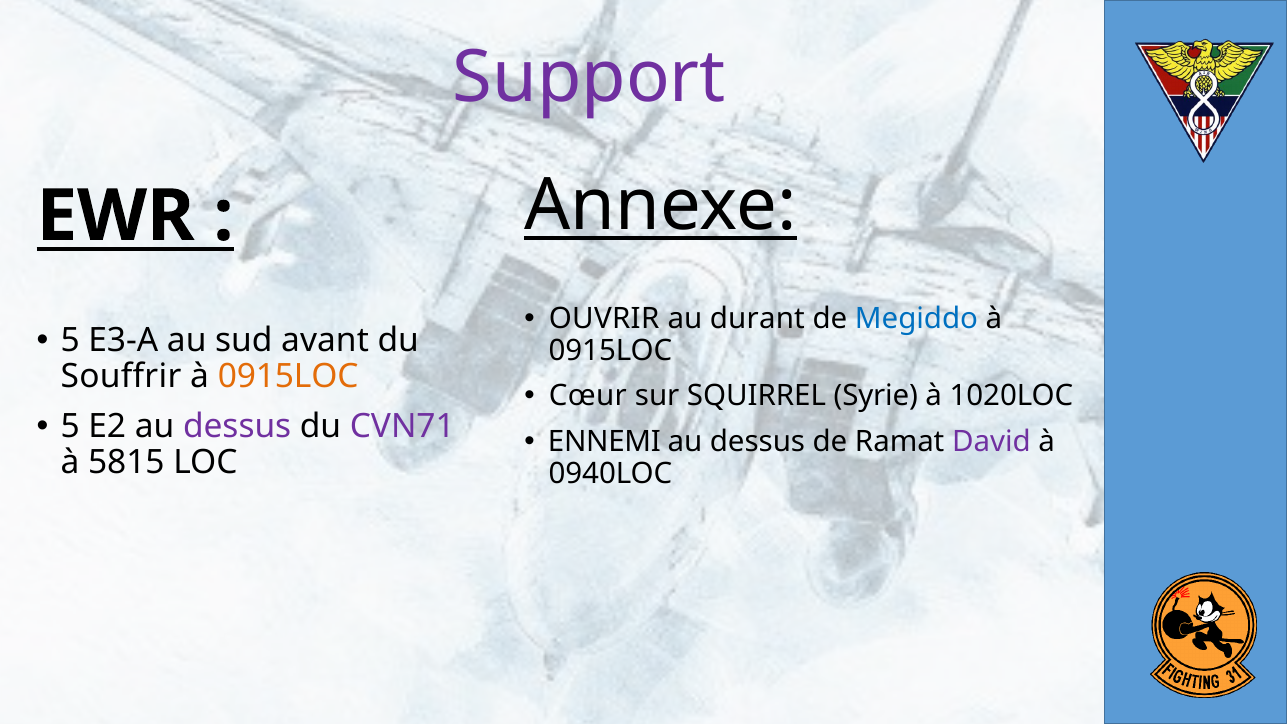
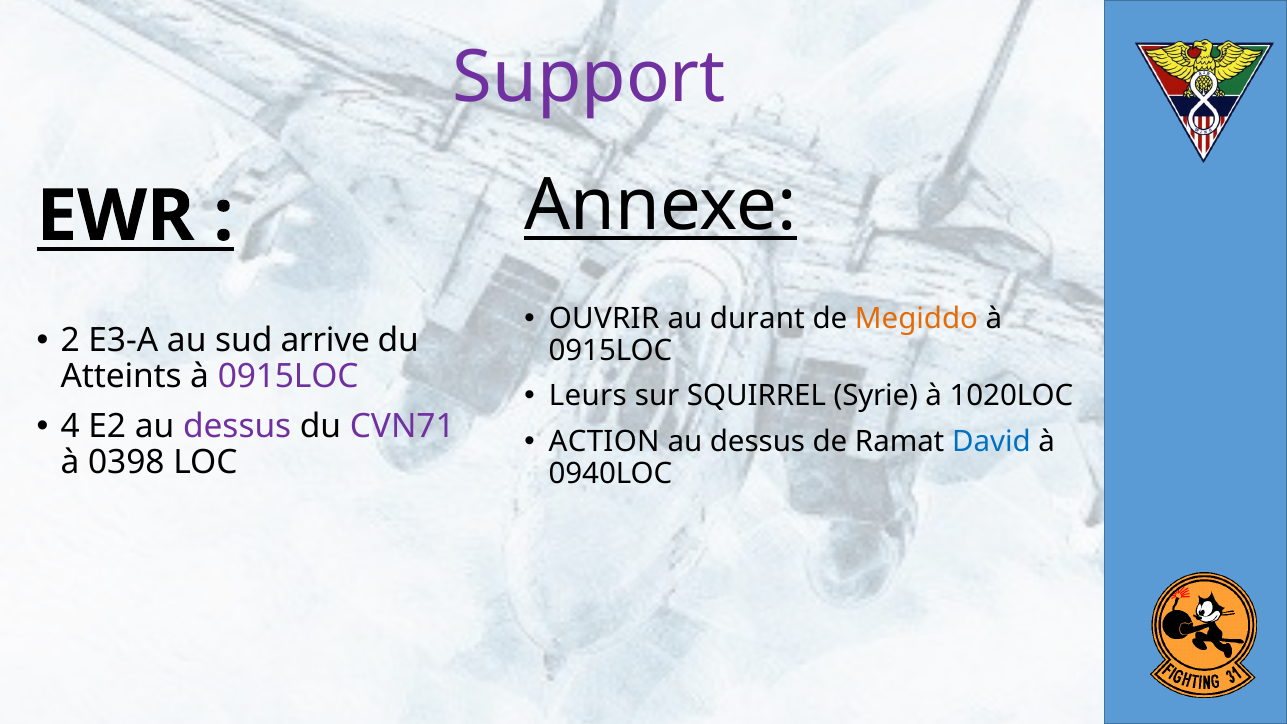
Megiddo colour: blue -> orange
5 at (70, 341): 5 -> 2
avant: avant -> arrive
Souffrir: Souffrir -> Atteints
0915LOC at (288, 377) colour: orange -> purple
Cœur: Cœur -> Leurs
5 at (70, 426): 5 -> 4
ENNEMI: ENNEMI -> ACTION
David colour: purple -> blue
5815: 5815 -> 0398
